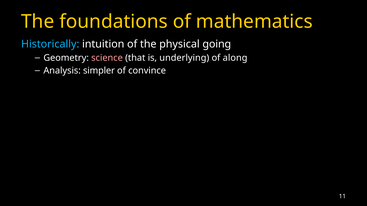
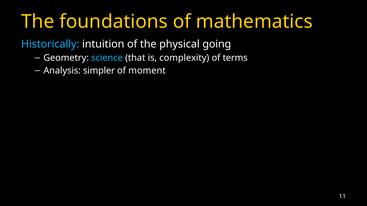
science colour: pink -> light blue
underlying: underlying -> complexity
along: along -> terms
convince: convince -> moment
